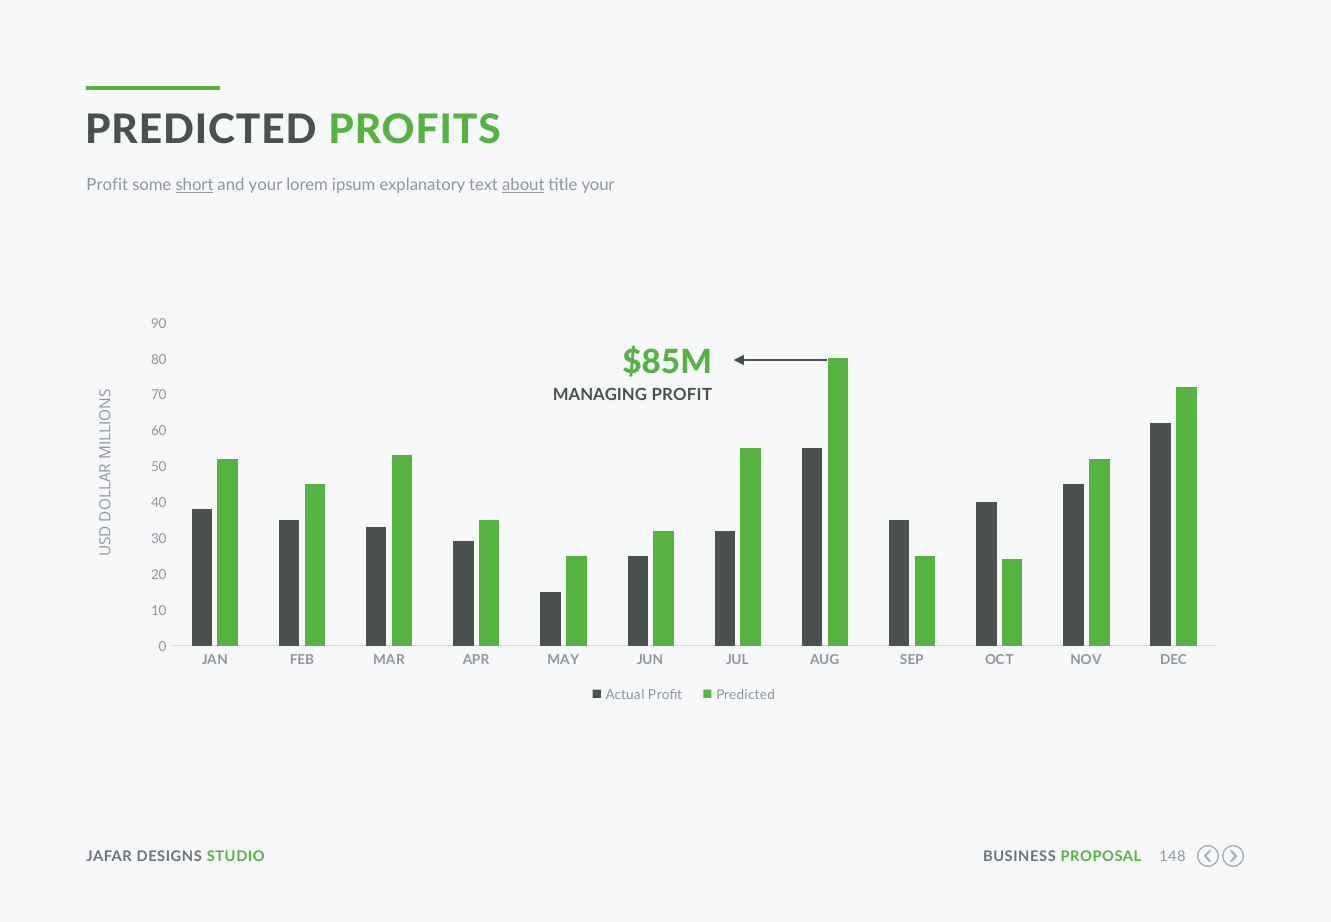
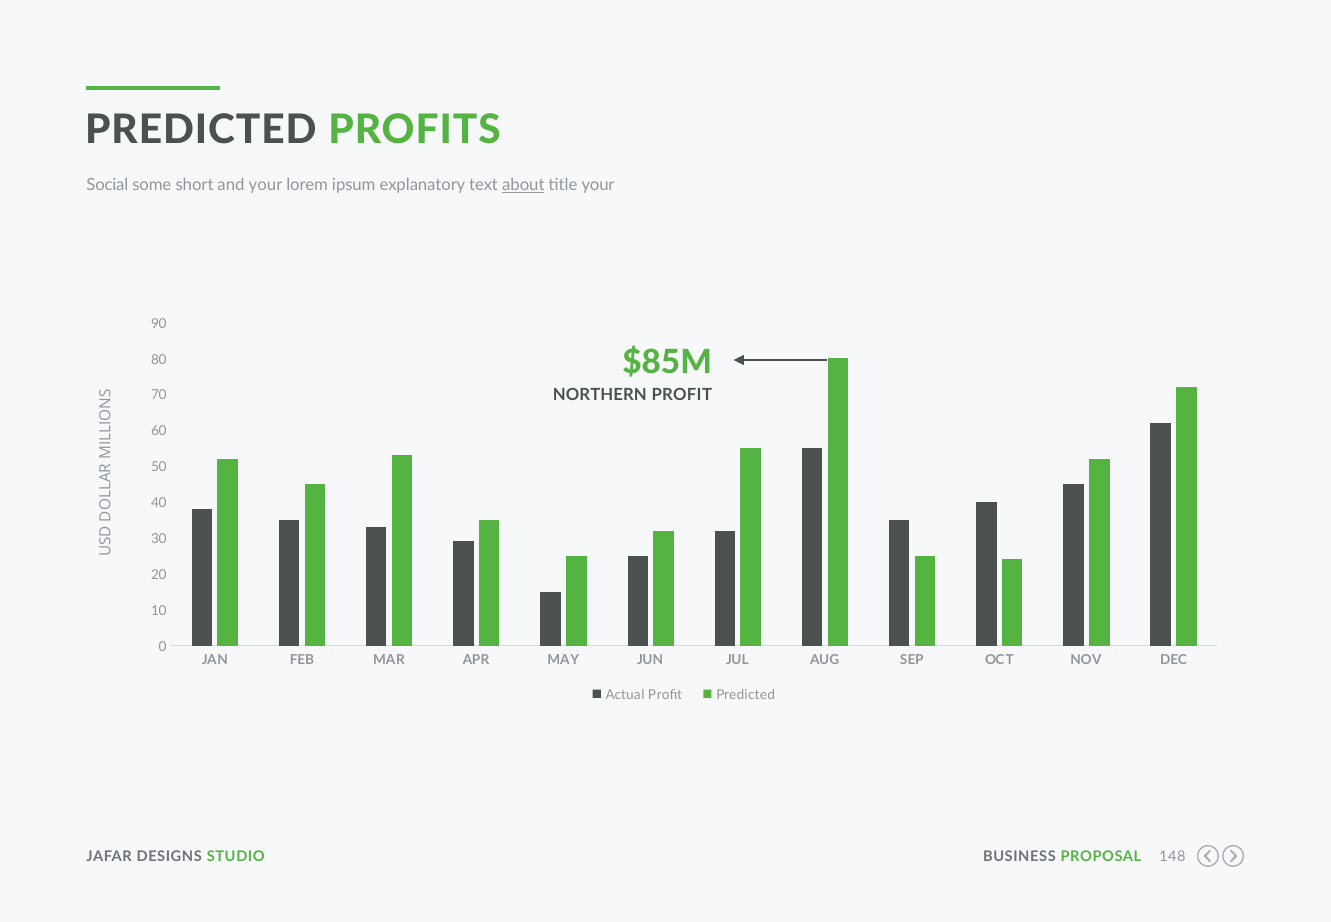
Profit at (107, 185): Profit -> Social
short underline: present -> none
MANAGING: MANAGING -> NORTHERN
